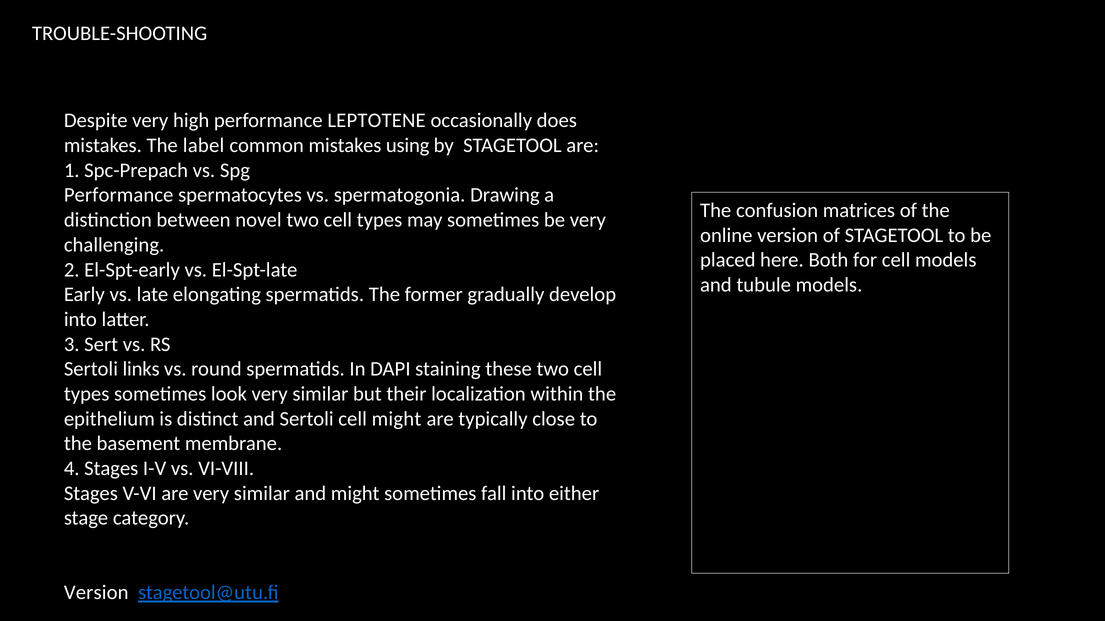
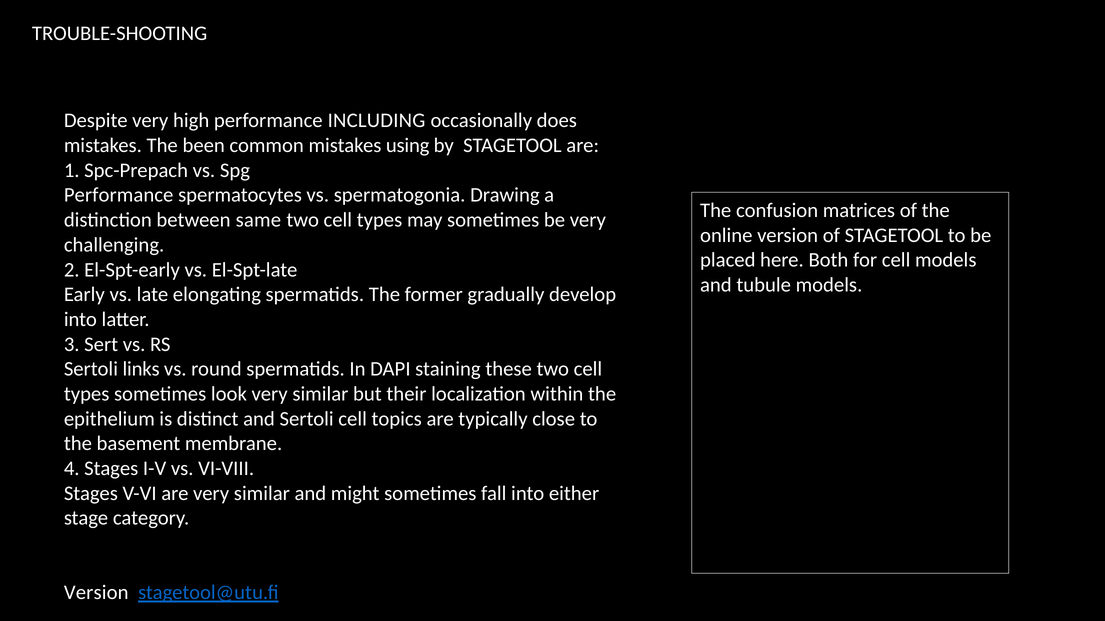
LEPTOTENE: LEPTOTENE -> INCLUDING
label: label -> been
novel: novel -> same
cell might: might -> topics
